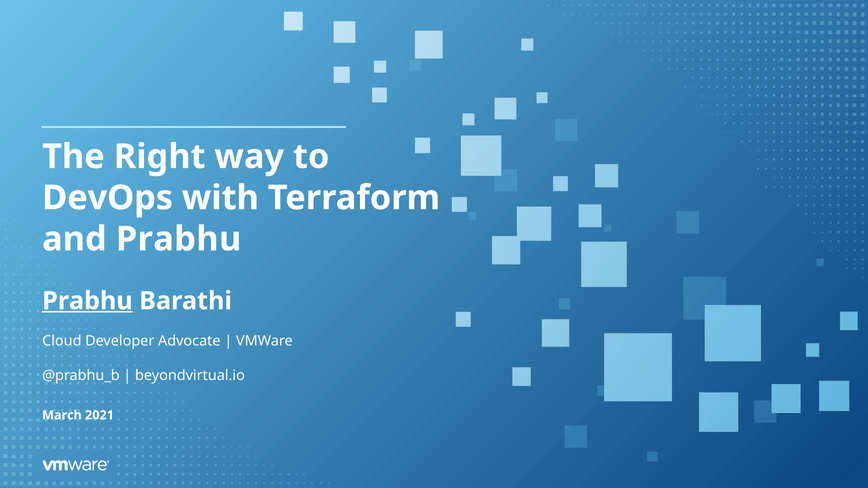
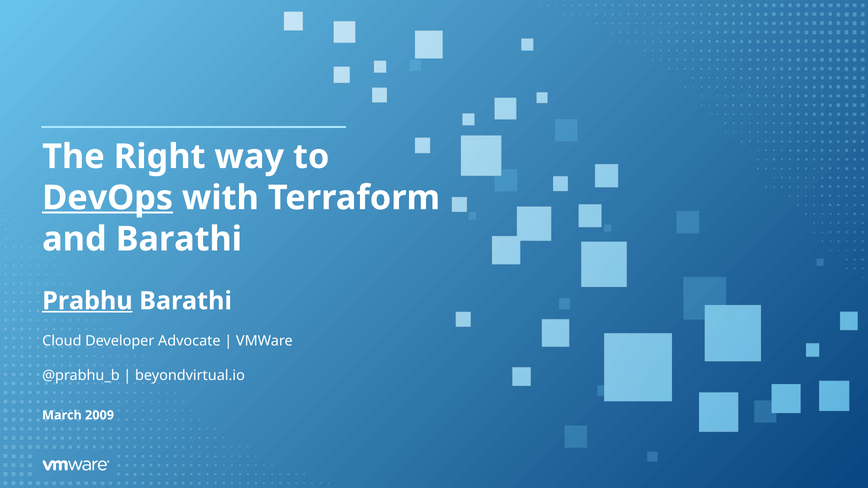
DevOps underline: none -> present
and Prabhu: Prabhu -> Barathi
2021: 2021 -> 2009
